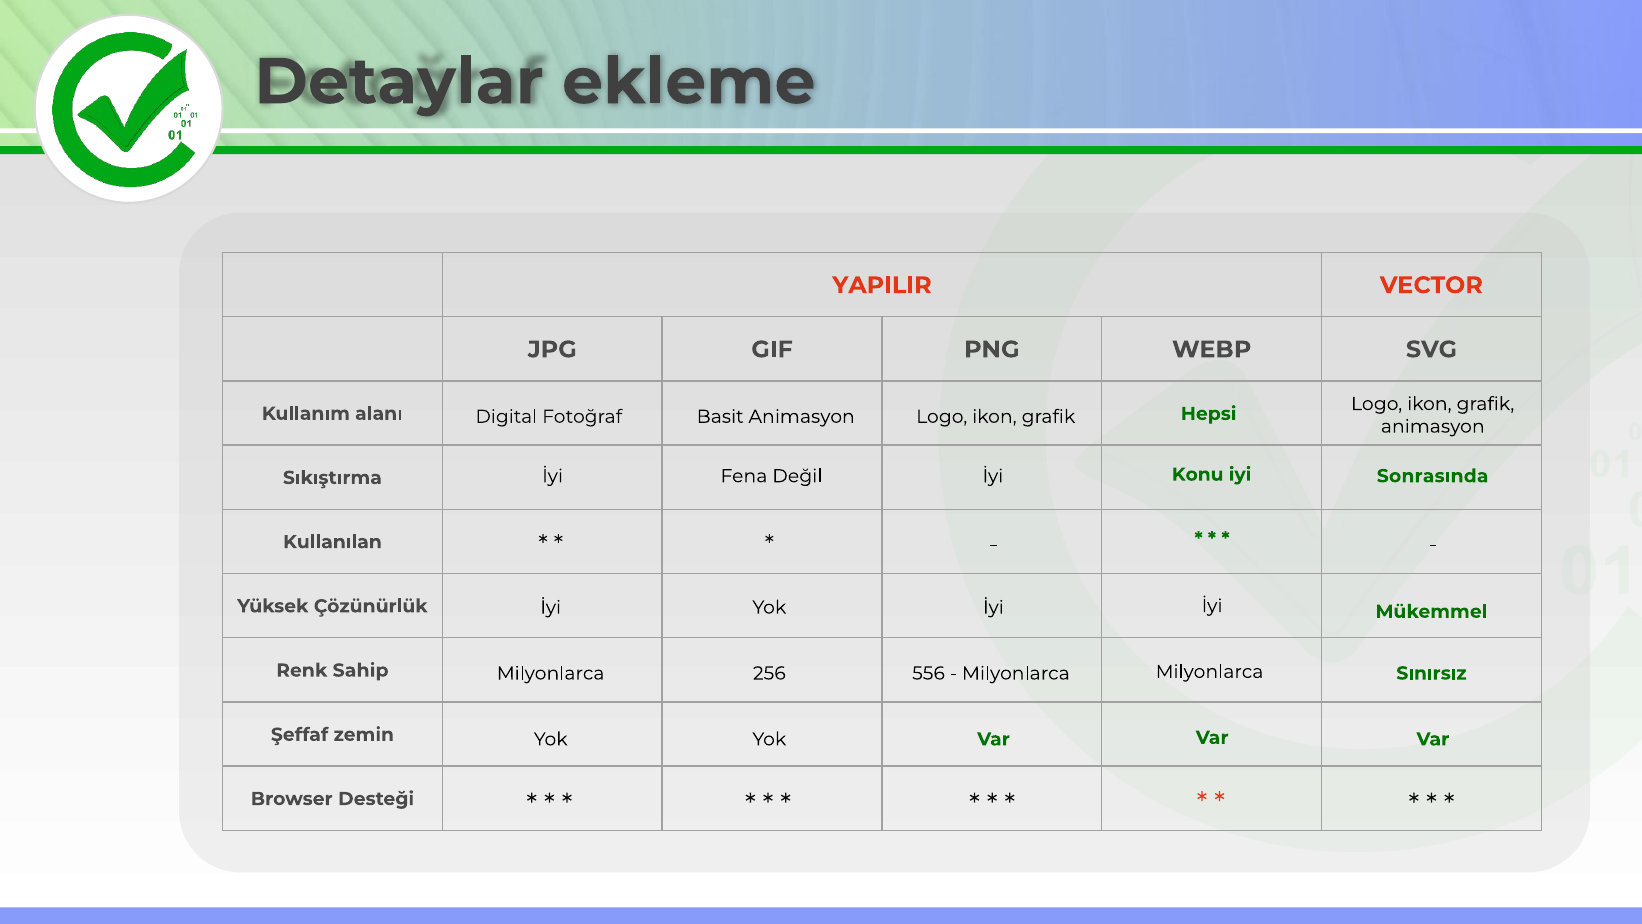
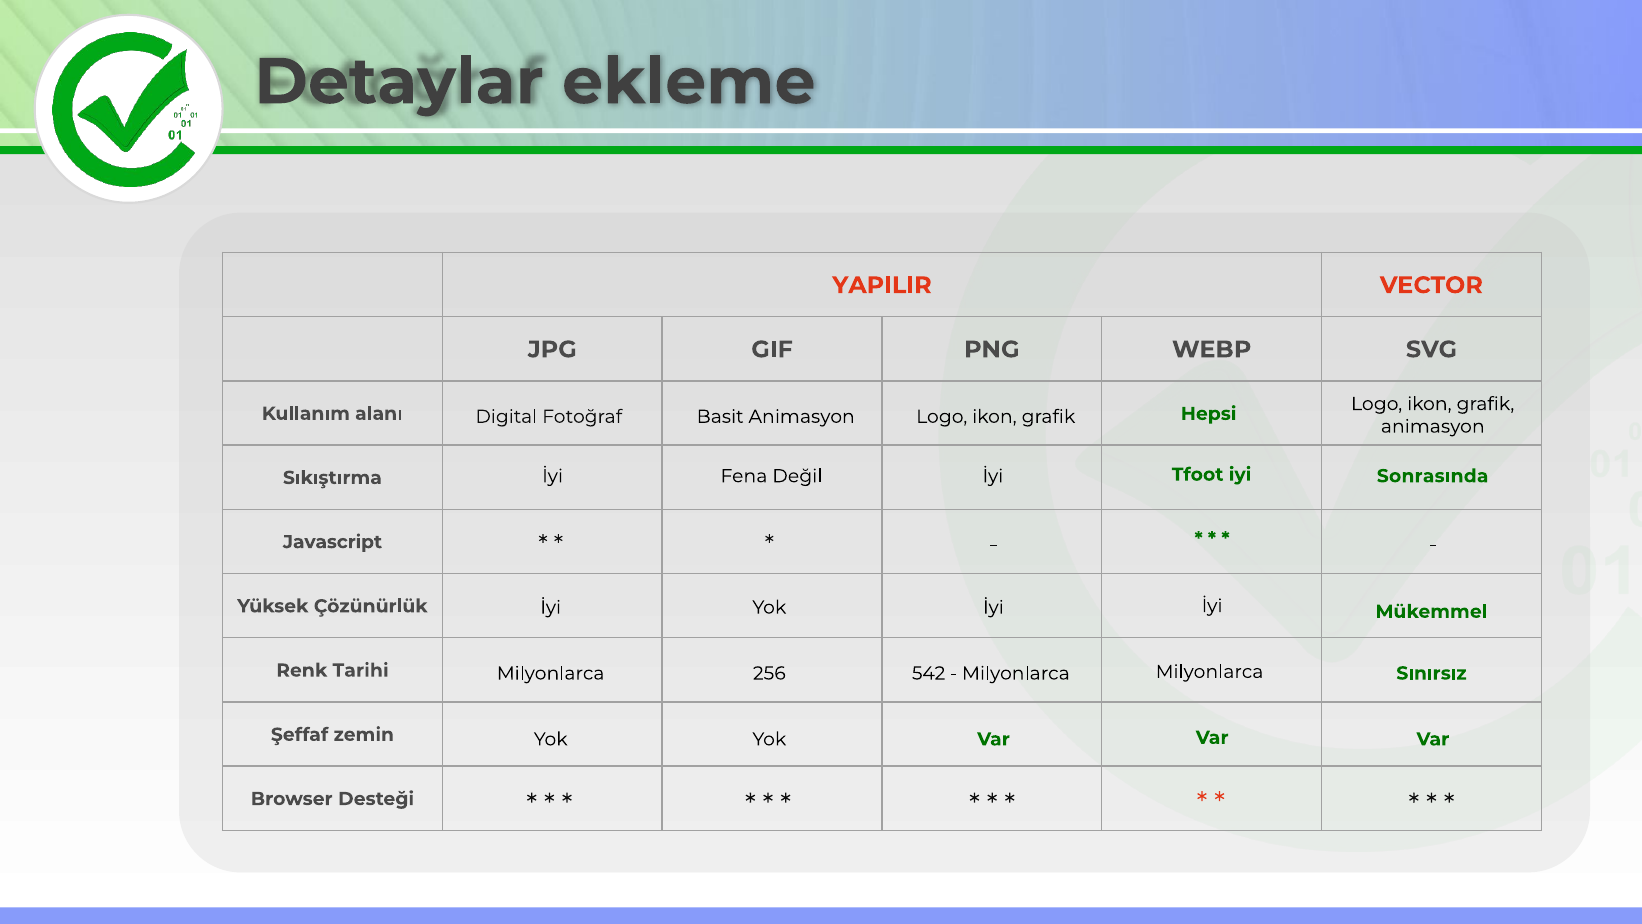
Konu: Konu -> Tfoot
Kullanılan: Kullanılan -> Javascript
Sahip: Sahip -> Tarihi
556: 556 -> 542
